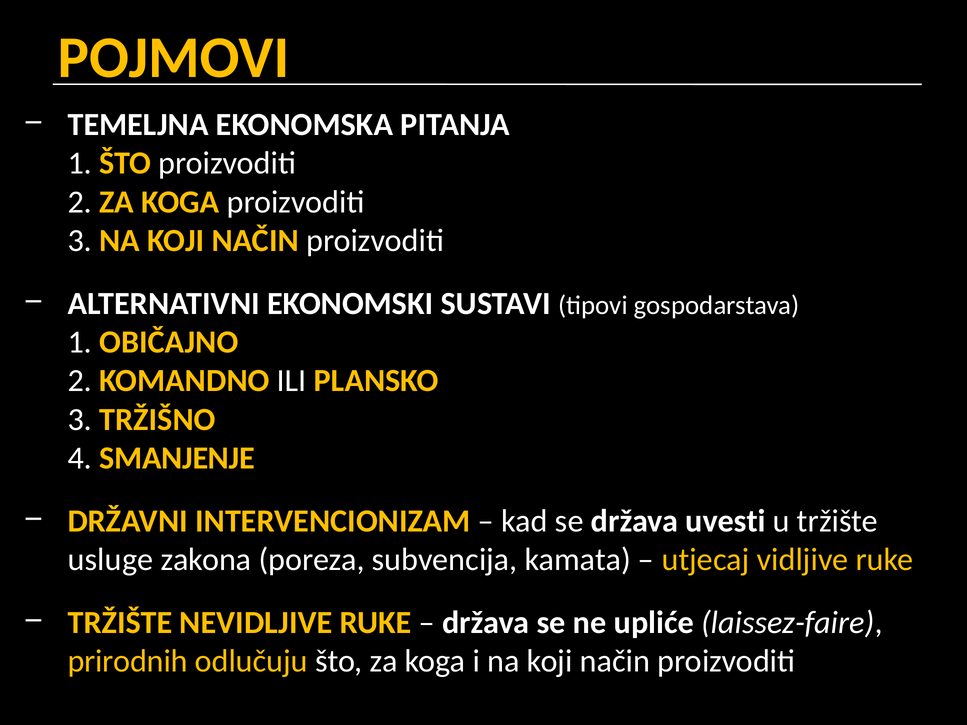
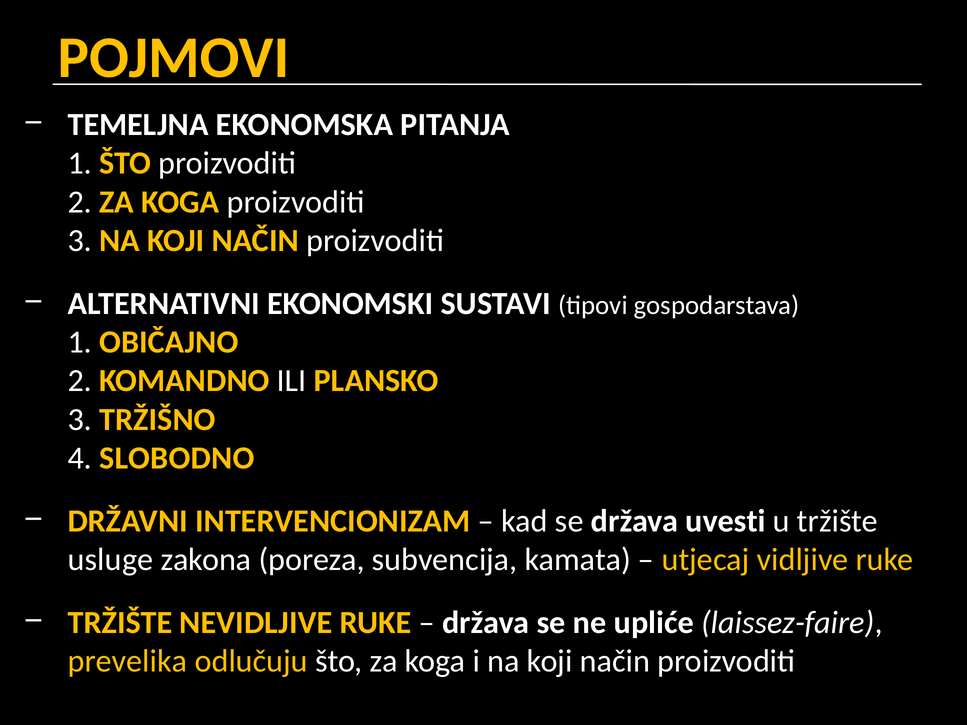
SMANJENJE: SMANJENJE -> SLOBODNO
prirodnih: prirodnih -> prevelika
